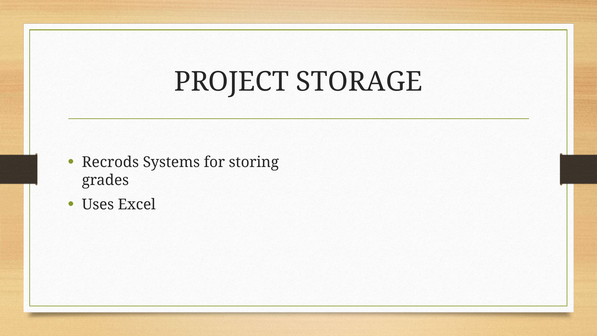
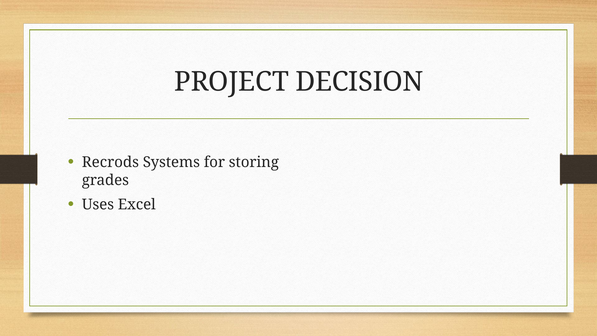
STORAGE: STORAGE -> DECISION
